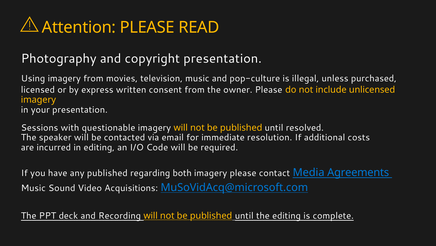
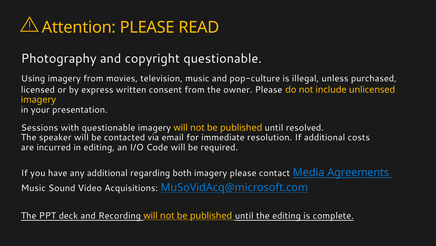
copyright presentation: presentation -> questionable
any published: published -> additional
